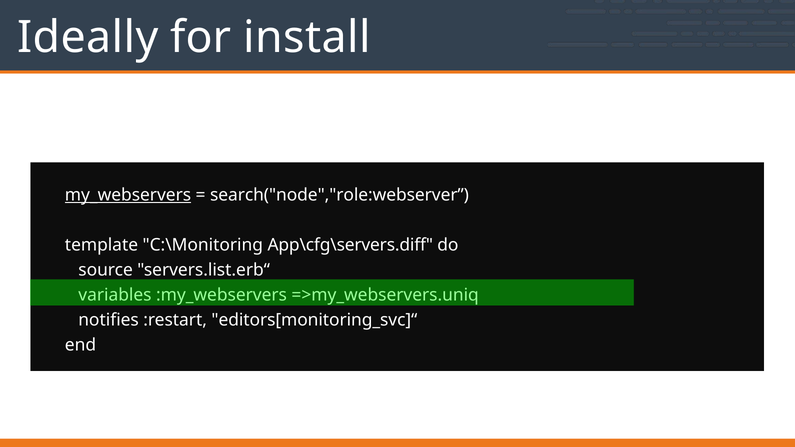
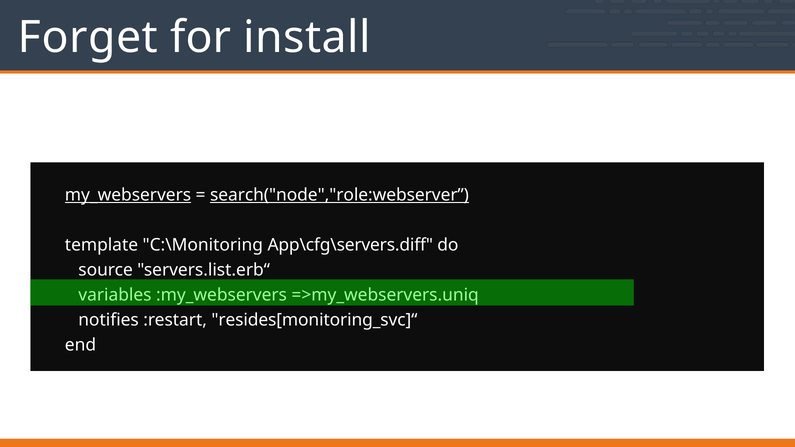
Ideally: Ideally -> Forget
search("node","role:webserver underline: none -> present
editors[monitoring_svc]“: editors[monitoring_svc]“ -> resides[monitoring_svc]“
